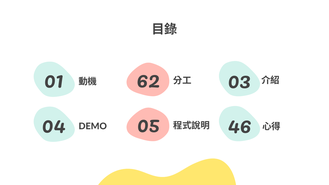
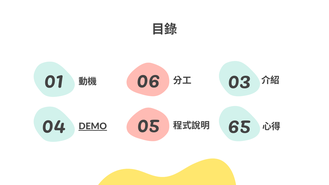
62: 62 -> 06
46: 46 -> 65
DEMO underline: none -> present
